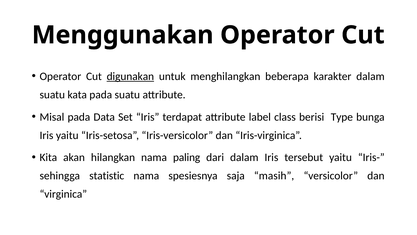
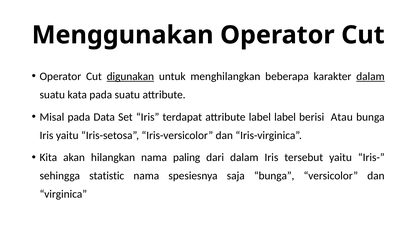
dalam at (370, 76) underline: none -> present
label class: class -> label
Type: Type -> Atau
saja masih: masih -> bunga
